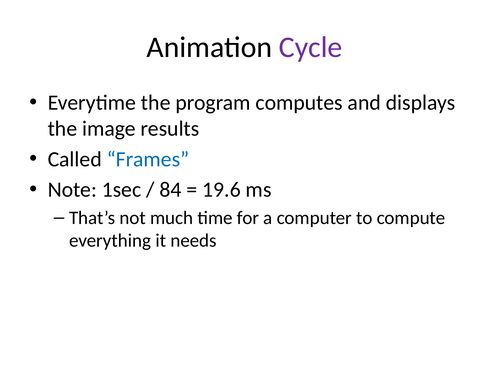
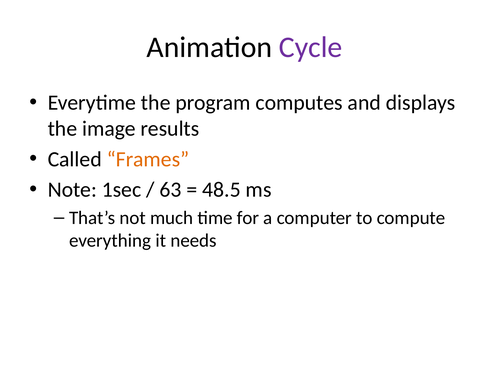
Frames colour: blue -> orange
84: 84 -> 63
19.6: 19.6 -> 48.5
